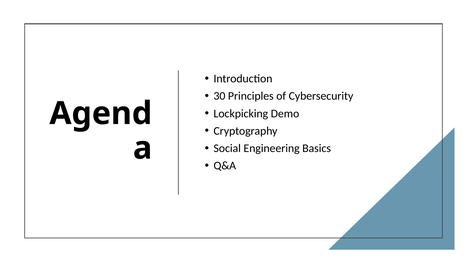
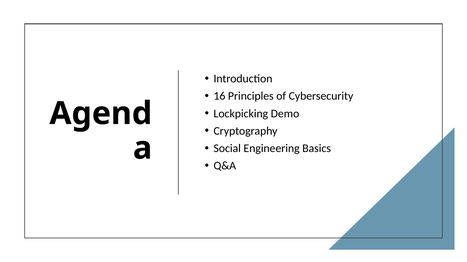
30: 30 -> 16
